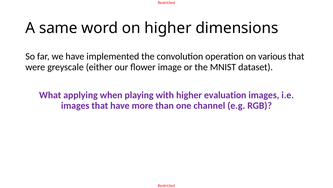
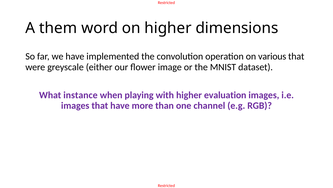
same: same -> them
applying: applying -> instance
